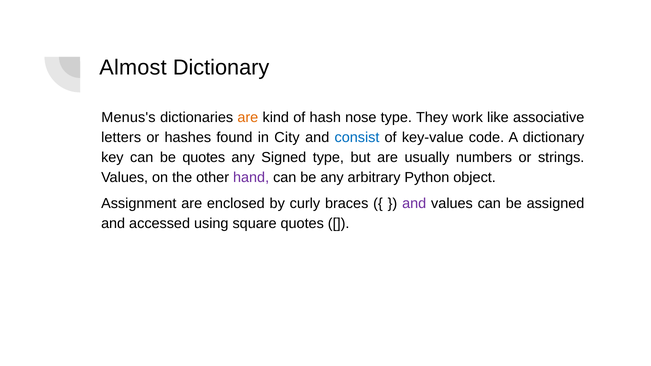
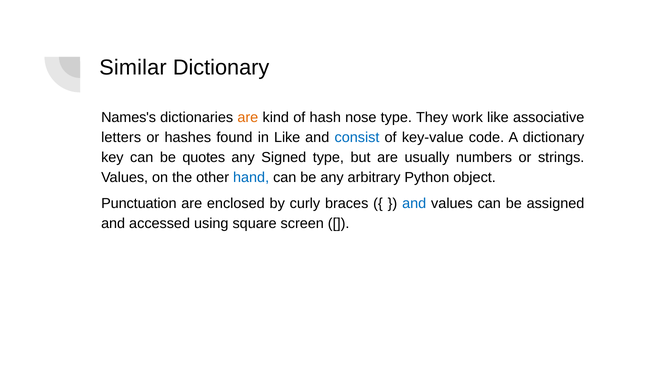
Almost: Almost -> Similar
Menus's: Menus's -> Names's
in City: City -> Like
hand colour: purple -> blue
Assignment: Assignment -> Punctuation
and at (414, 204) colour: purple -> blue
square quotes: quotes -> screen
